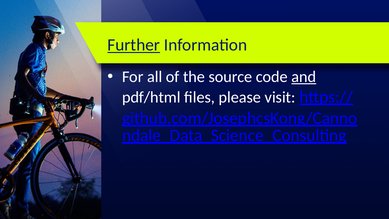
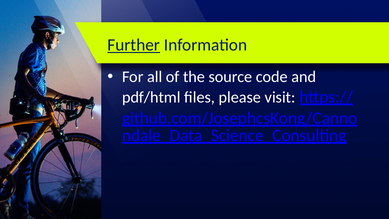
and underline: present -> none
